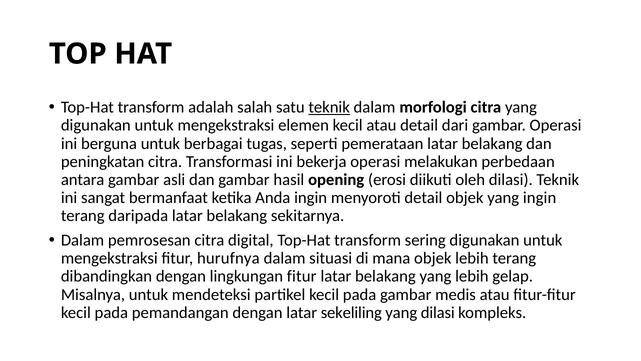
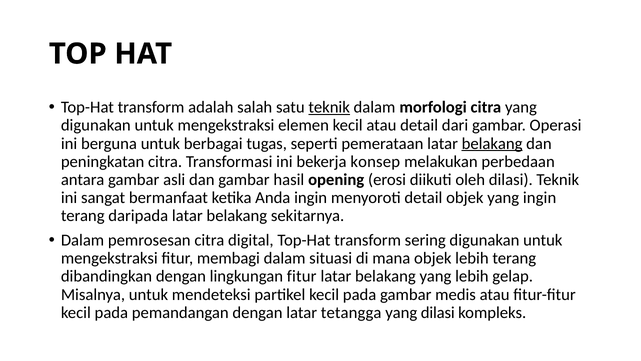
belakang at (492, 143) underline: none -> present
bekerja operasi: operasi -> konsep
hurufnya: hurufnya -> membagi
sekeliling: sekeliling -> tetangga
